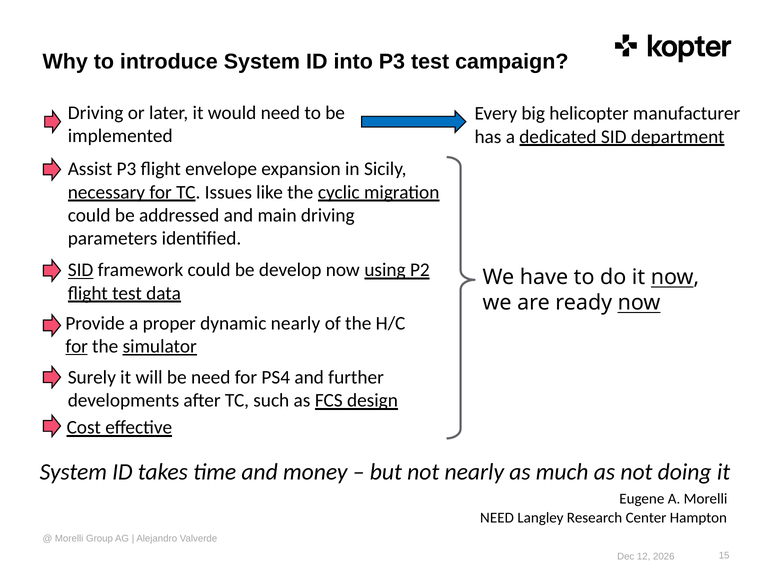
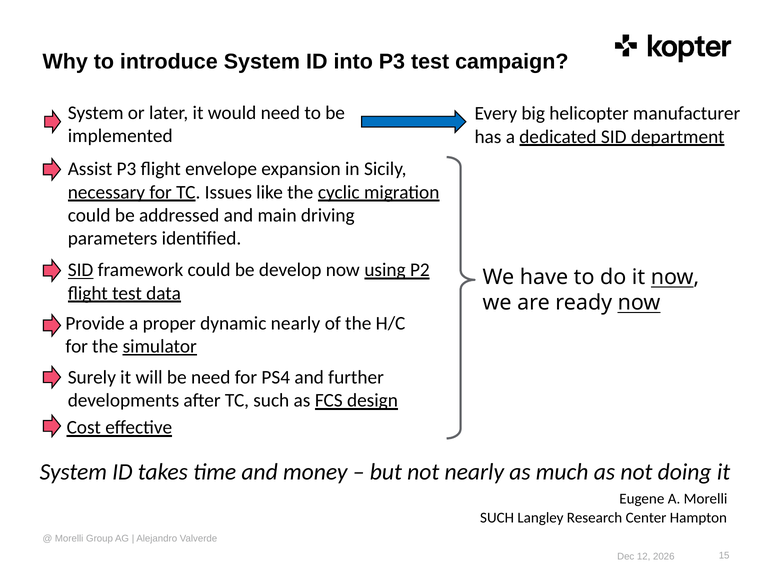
Driving at (96, 113): Driving -> System
for at (77, 346) underline: present -> none
NEED at (497, 518): NEED -> SUCH
